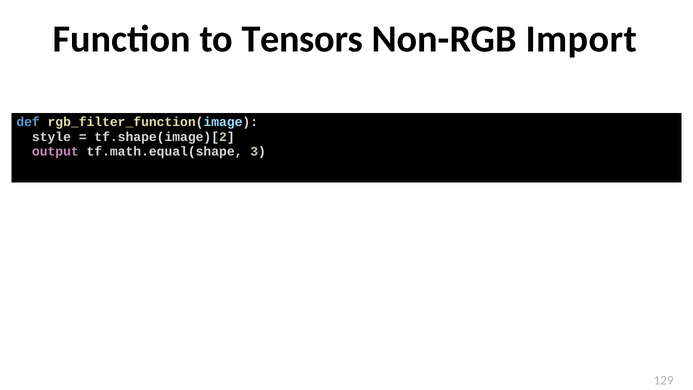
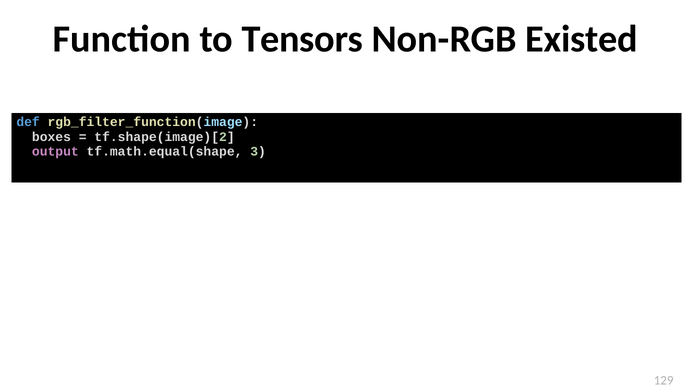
Import: Import -> Existed
style: style -> boxes
